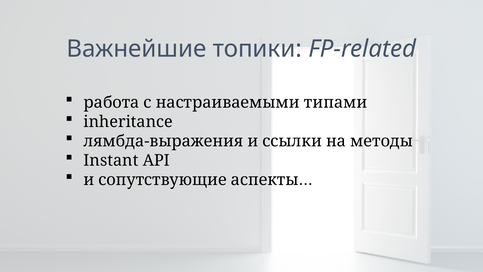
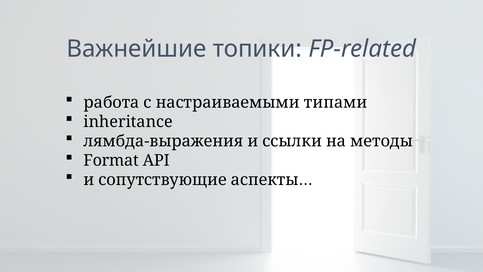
Instant: Instant -> Format
